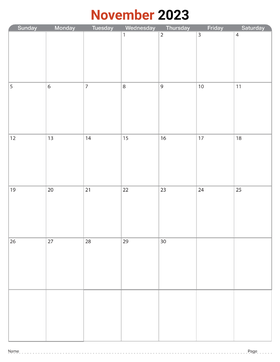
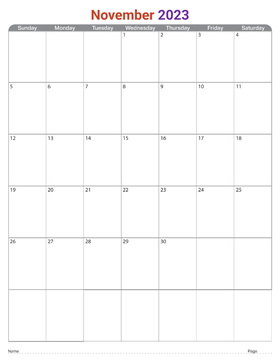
2023 colour: black -> purple
